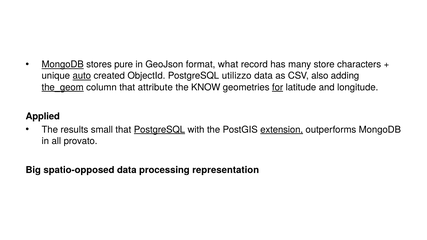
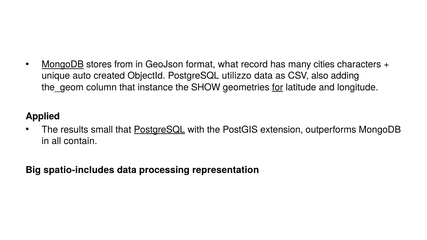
pure: pure -> from
store: store -> cities
auto underline: present -> none
the_geom underline: present -> none
attribute: attribute -> instance
KNOW: KNOW -> SHOW
extension underline: present -> none
provato: provato -> contain
spatio-opposed: spatio-opposed -> spatio-includes
